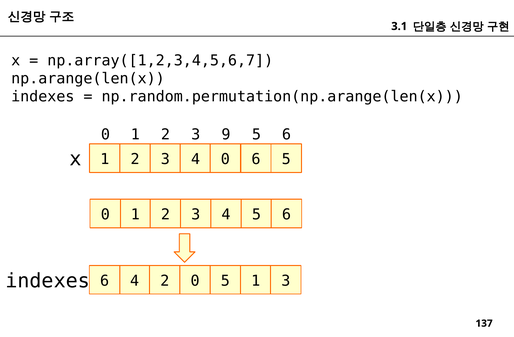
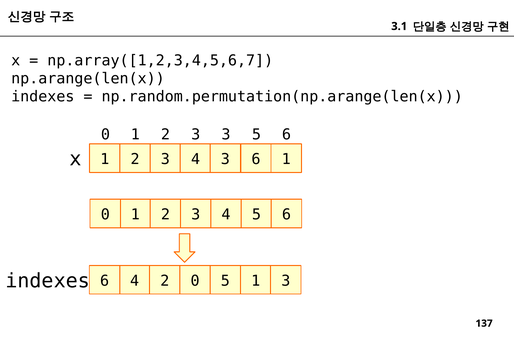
3 9: 9 -> 3
4 0: 0 -> 3
6 5: 5 -> 1
